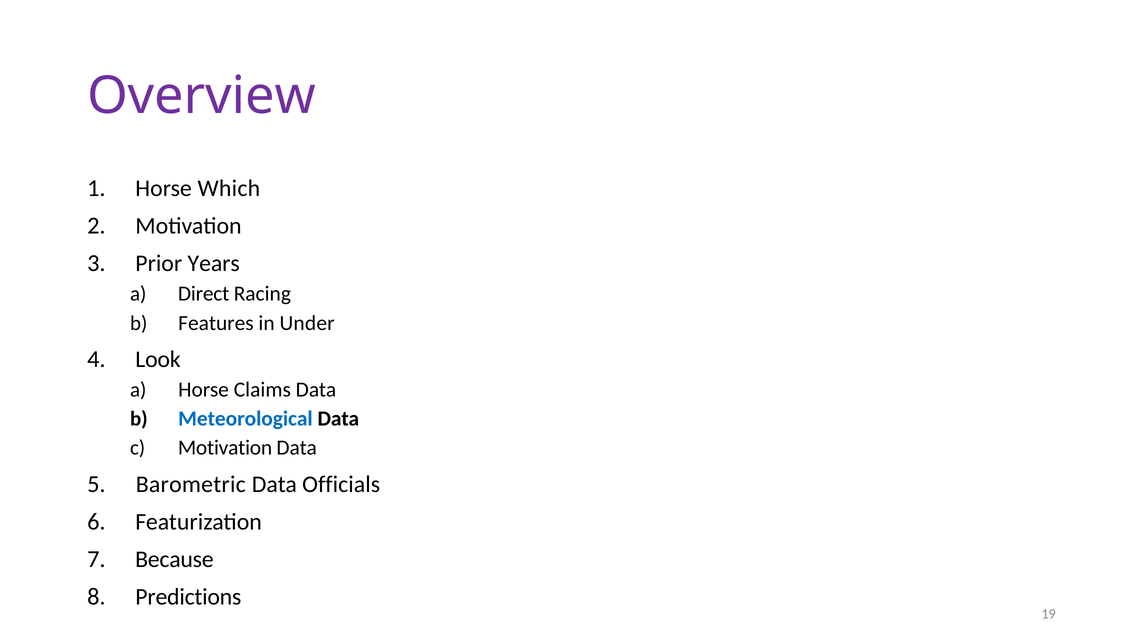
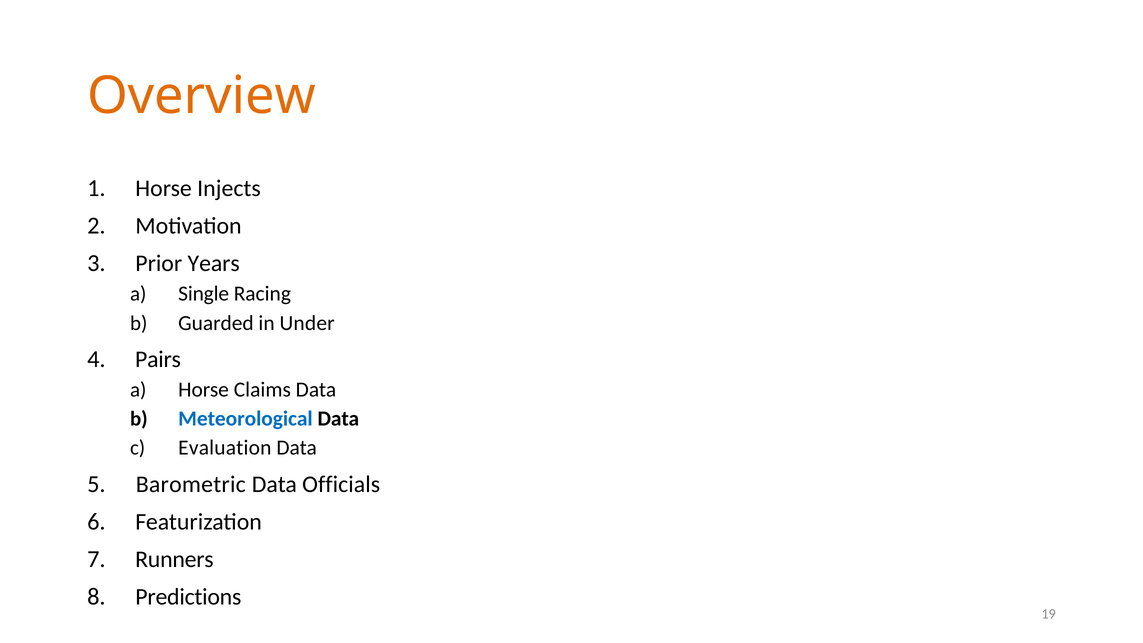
Overview colour: purple -> orange
Which: Which -> Injects
Direct: Direct -> Single
Features: Features -> Guarded
Look: Look -> Pairs
Motivation at (225, 448): Motivation -> Evaluation
Because: Because -> Runners
